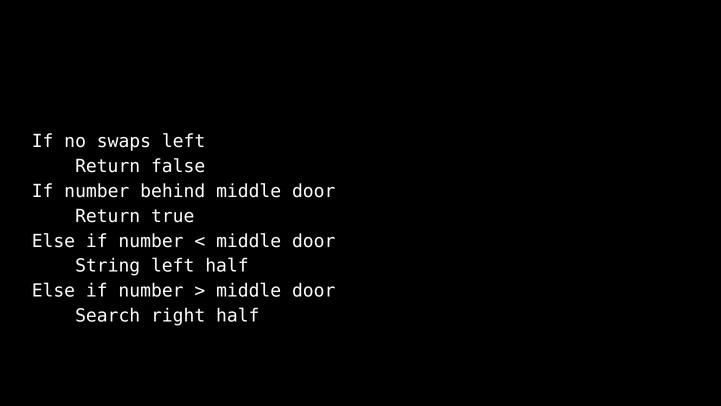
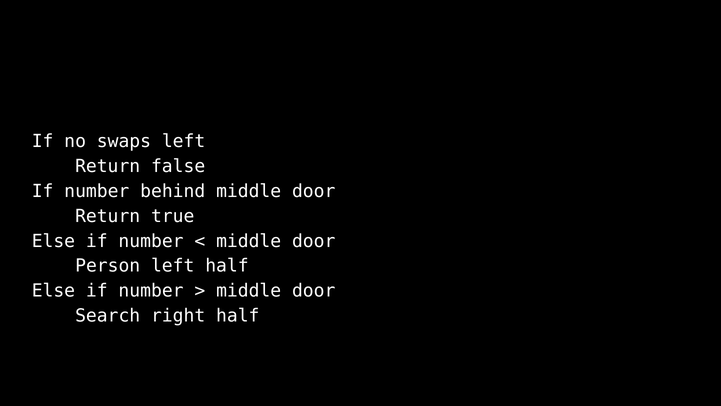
String: String -> Person
